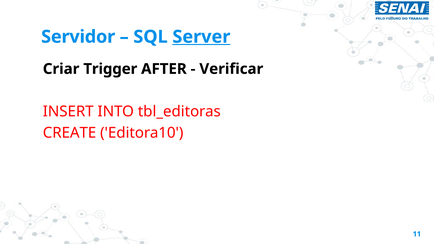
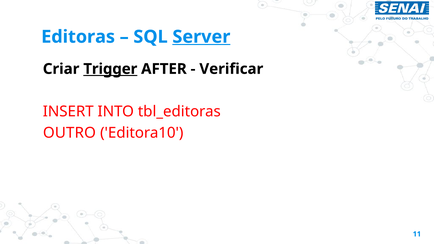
Servidor: Servidor -> Editoras
Trigger underline: none -> present
CREATE: CREATE -> OUTRO
